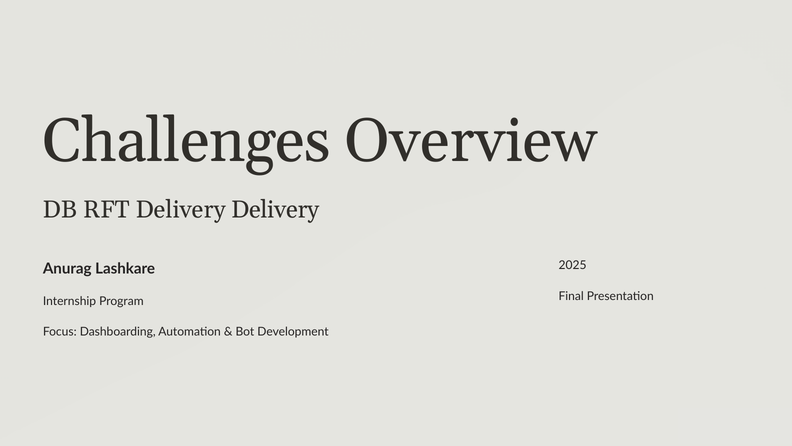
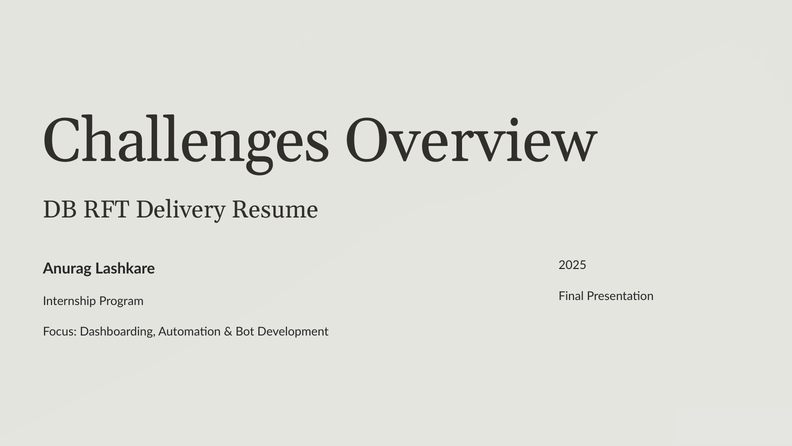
Delivery Delivery: Delivery -> Resume
